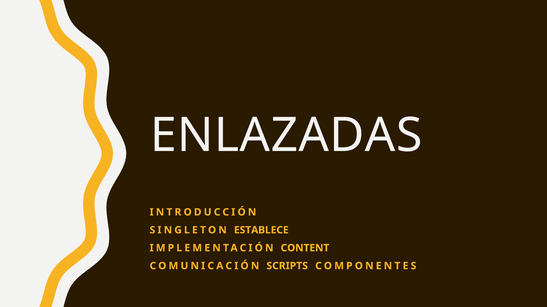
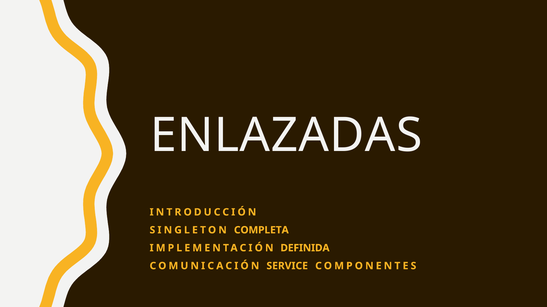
ESTABLECE: ESTABLECE -> COMPLETA
CONTENT: CONTENT -> DEFINIDA
SCRIPTS: SCRIPTS -> SERVICE
